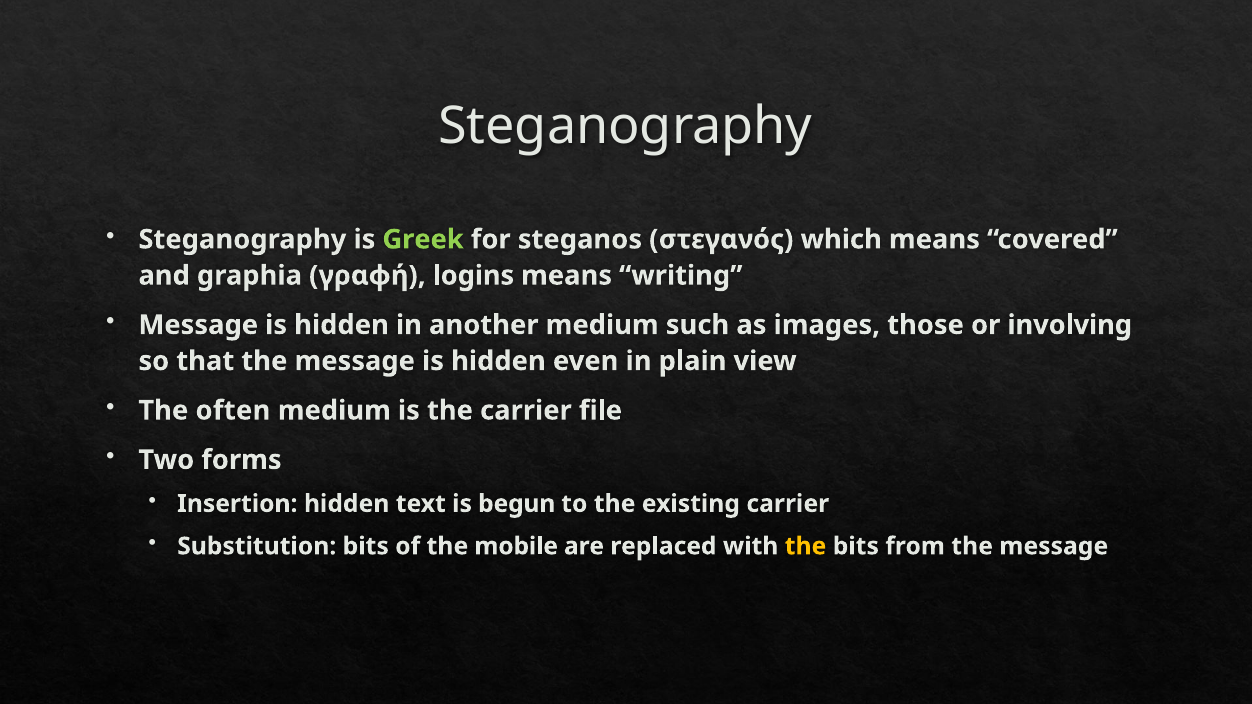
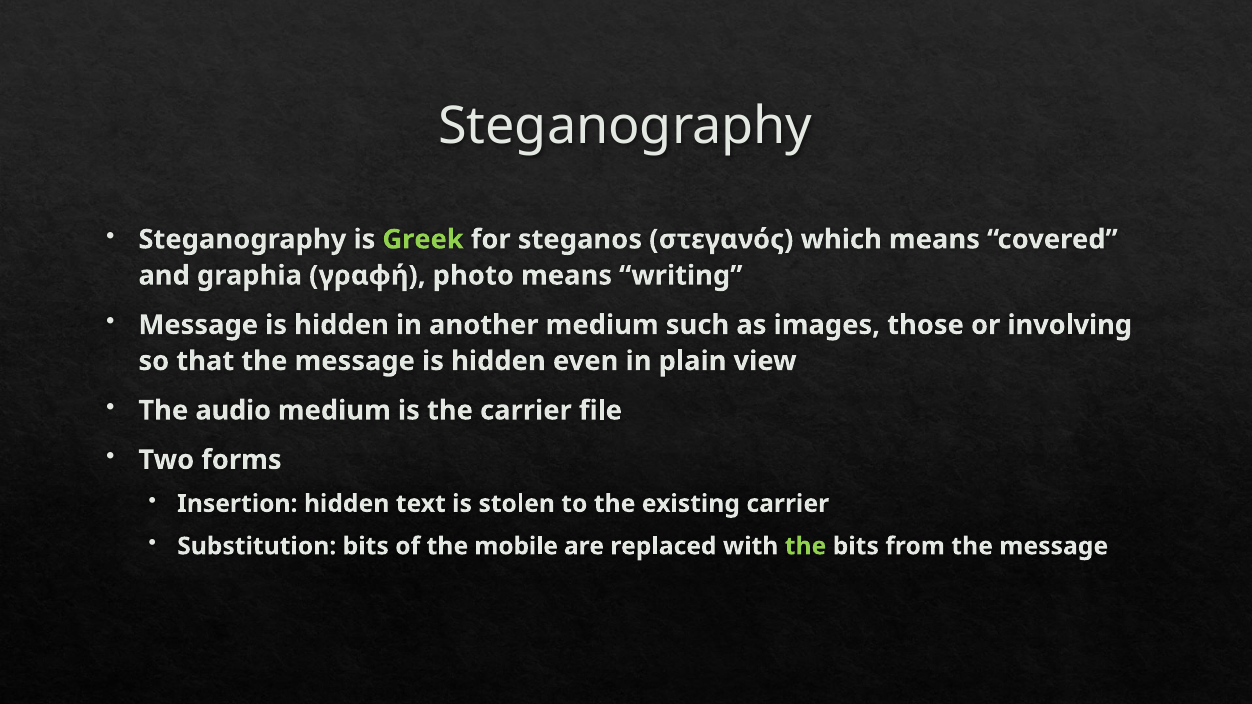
logins: logins -> photo
often: often -> audio
begun: begun -> stolen
the at (806, 546) colour: yellow -> light green
